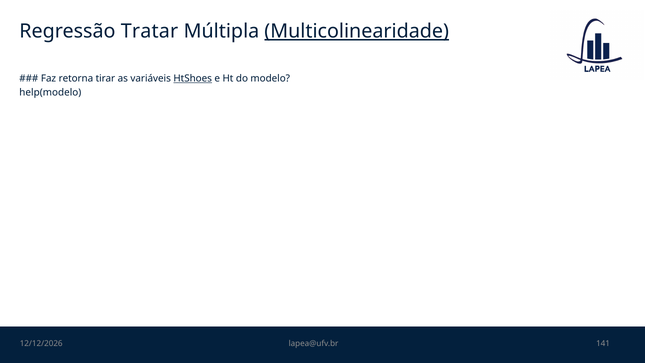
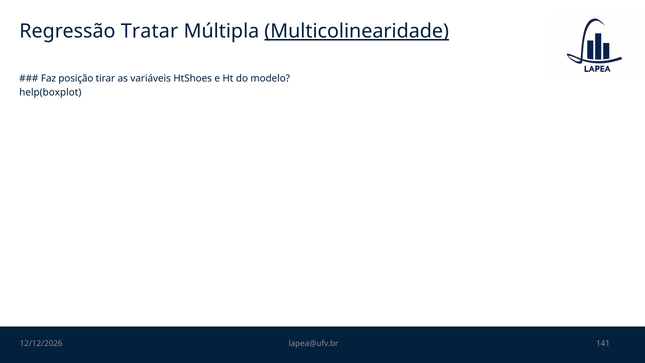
retorna: retorna -> posição
HtShoes underline: present -> none
help(modelo: help(modelo -> help(boxplot
